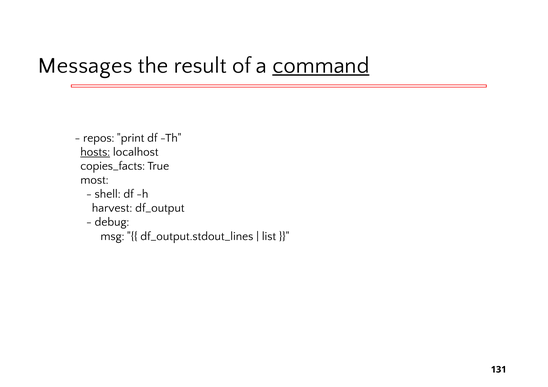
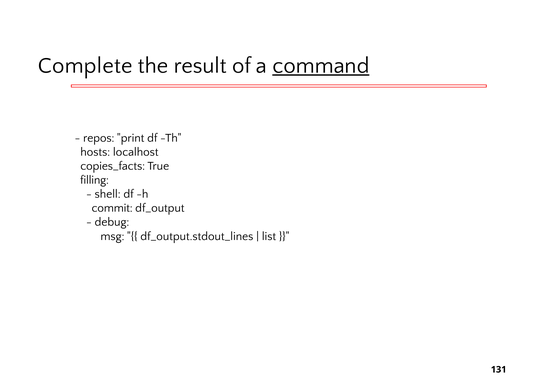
Messages: Messages -> Complete
hosts underline: present -> none
most: most -> filling
harvest: harvest -> commit
